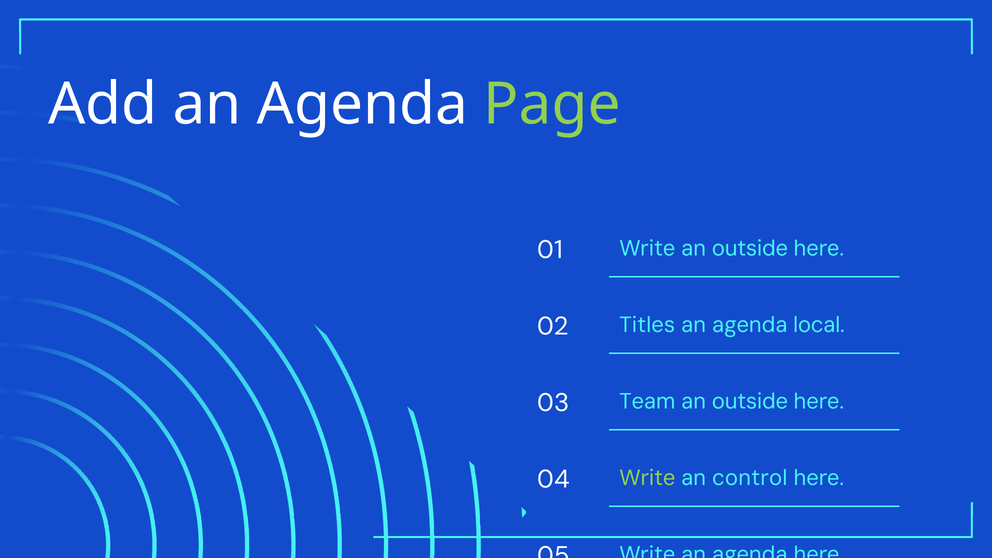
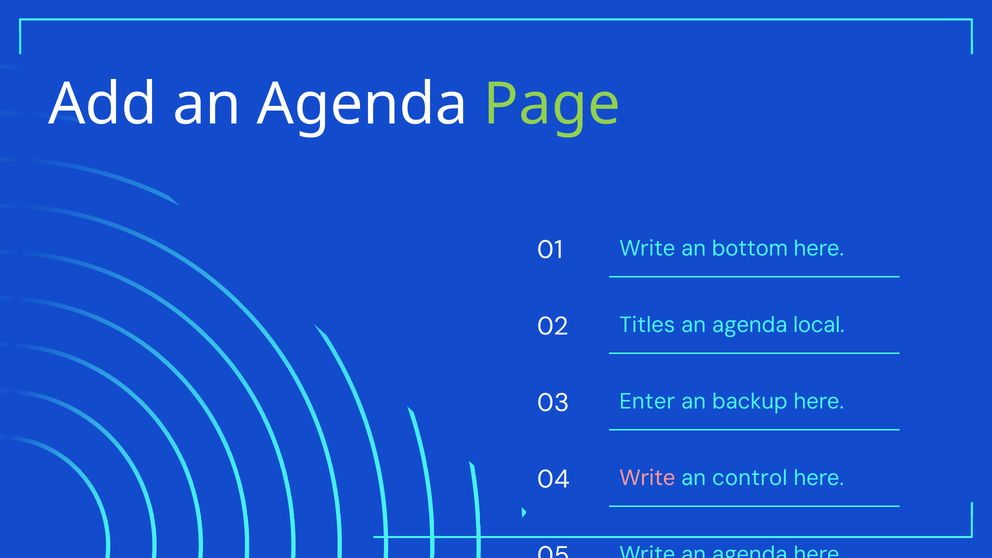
Write an outside: outside -> bottom
Team: Team -> Enter
outside at (750, 401): outside -> backup
Write at (647, 478) colour: light green -> pink
